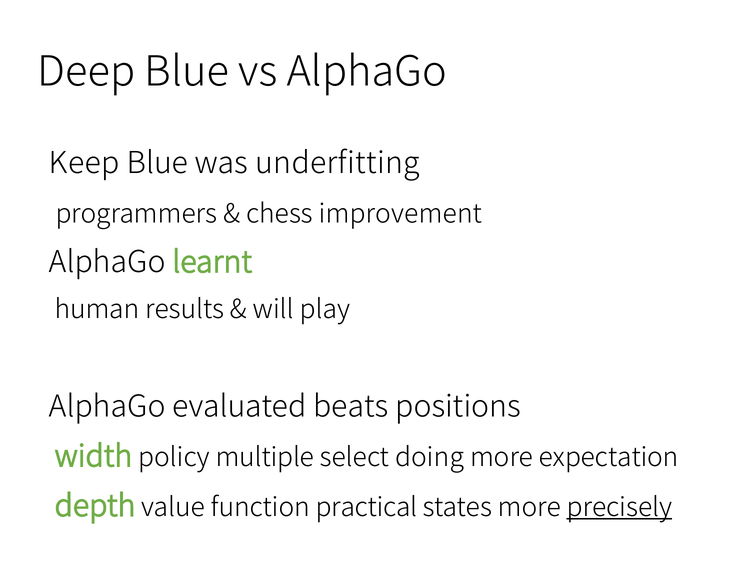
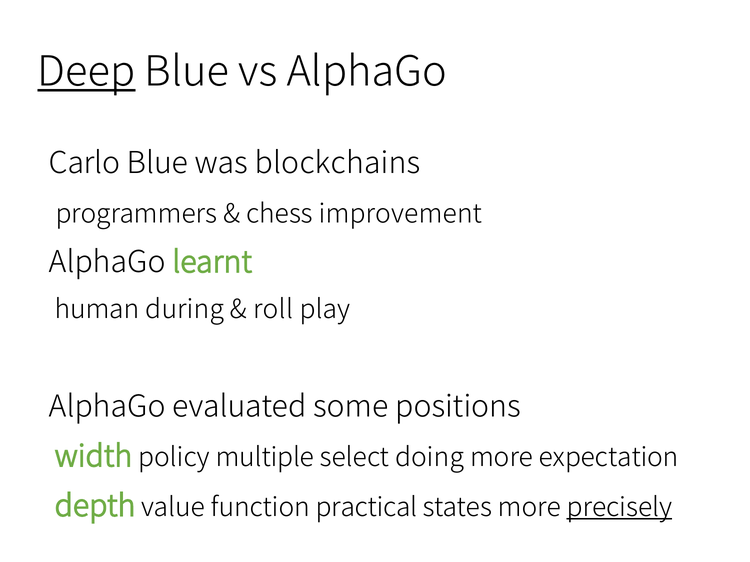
Deep underline: none -> present
Keep: Keep -> Carlo
underfitting: underfitting -> blockchains
results: results -> during
will: will -> roll
beats: beats -> some
